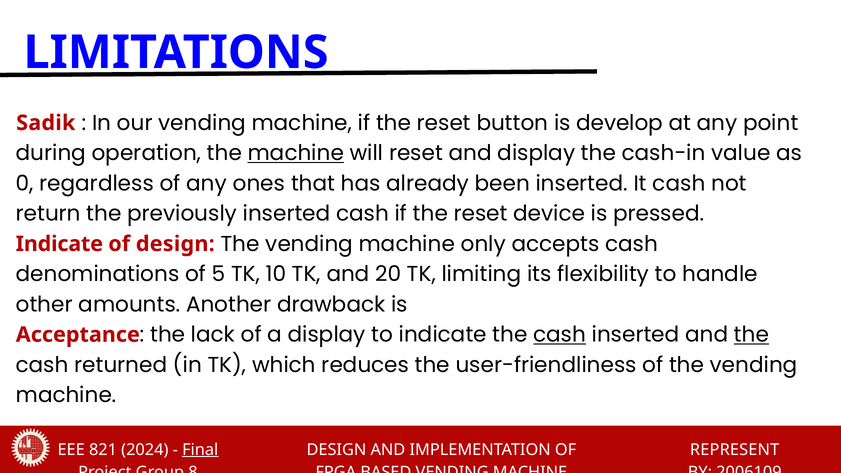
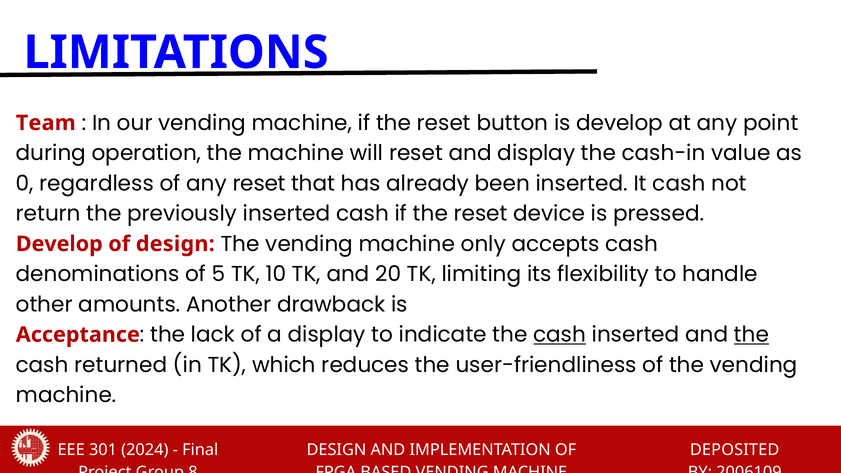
Sadik: Sadik -> Team
machine at (296, 153) underline: present -> none
any ones: ones -> reset
Indicate at (59, 244): Indicate -> Develop
821: 821 -> 301
Final underline: present -> none
REPRESENT: REPRESENT -> DEPOSITED
